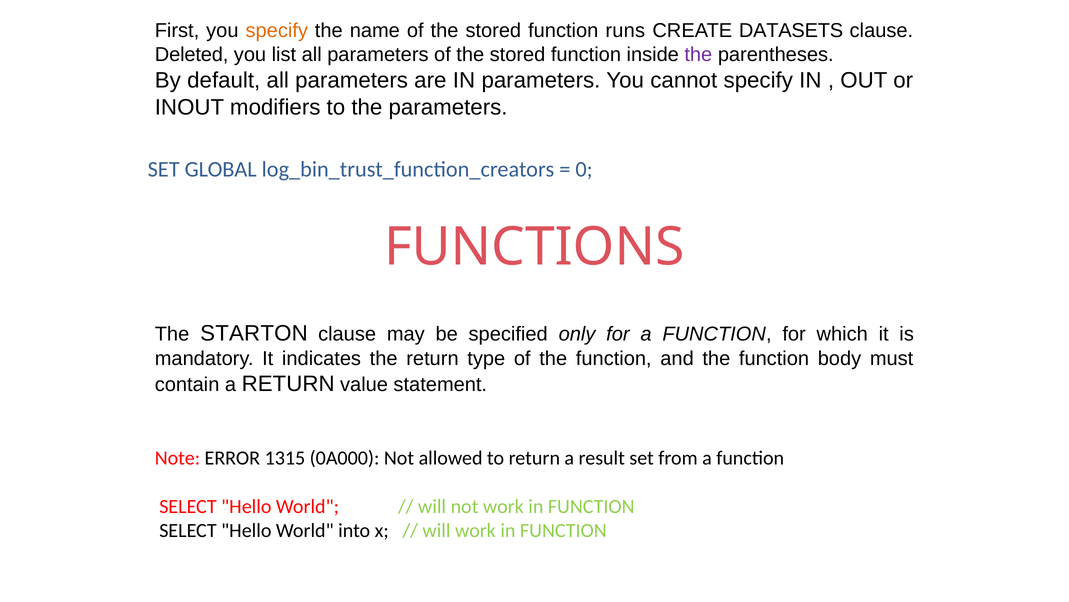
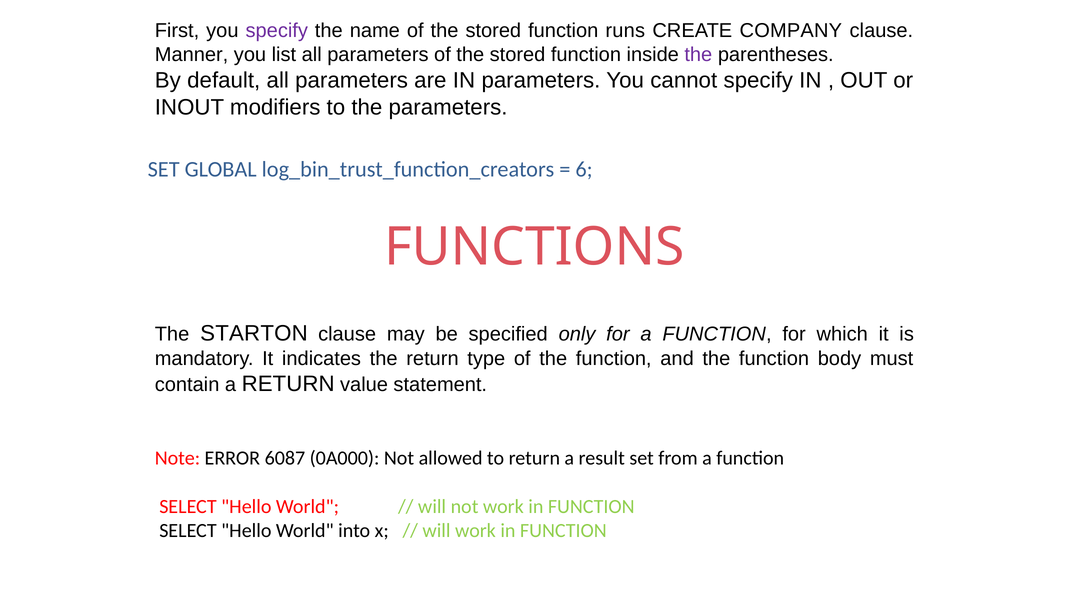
specify at (277, 31) colour: orange -> purple
DATASETS: DATASETS -> COMPANY
Deleted: Deleted -> Manner
0: 0 -> 6
1315: 1315 -> 6087
